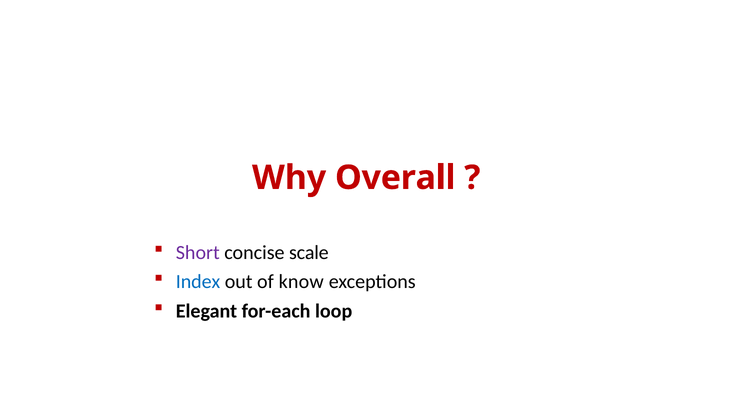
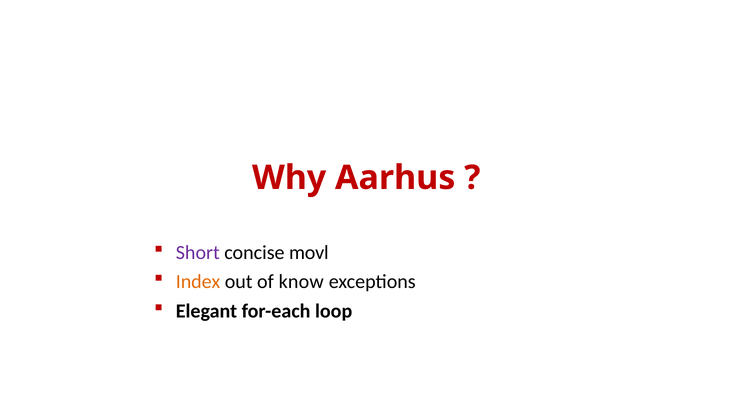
Overall: Overall -> Aarhus
scale: scale -> movl
Index colour: blue -> orange
